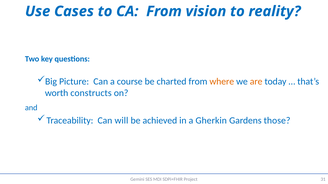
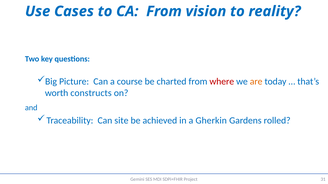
where colour: orange -> red
will: will -> site
those: those -> rolled
